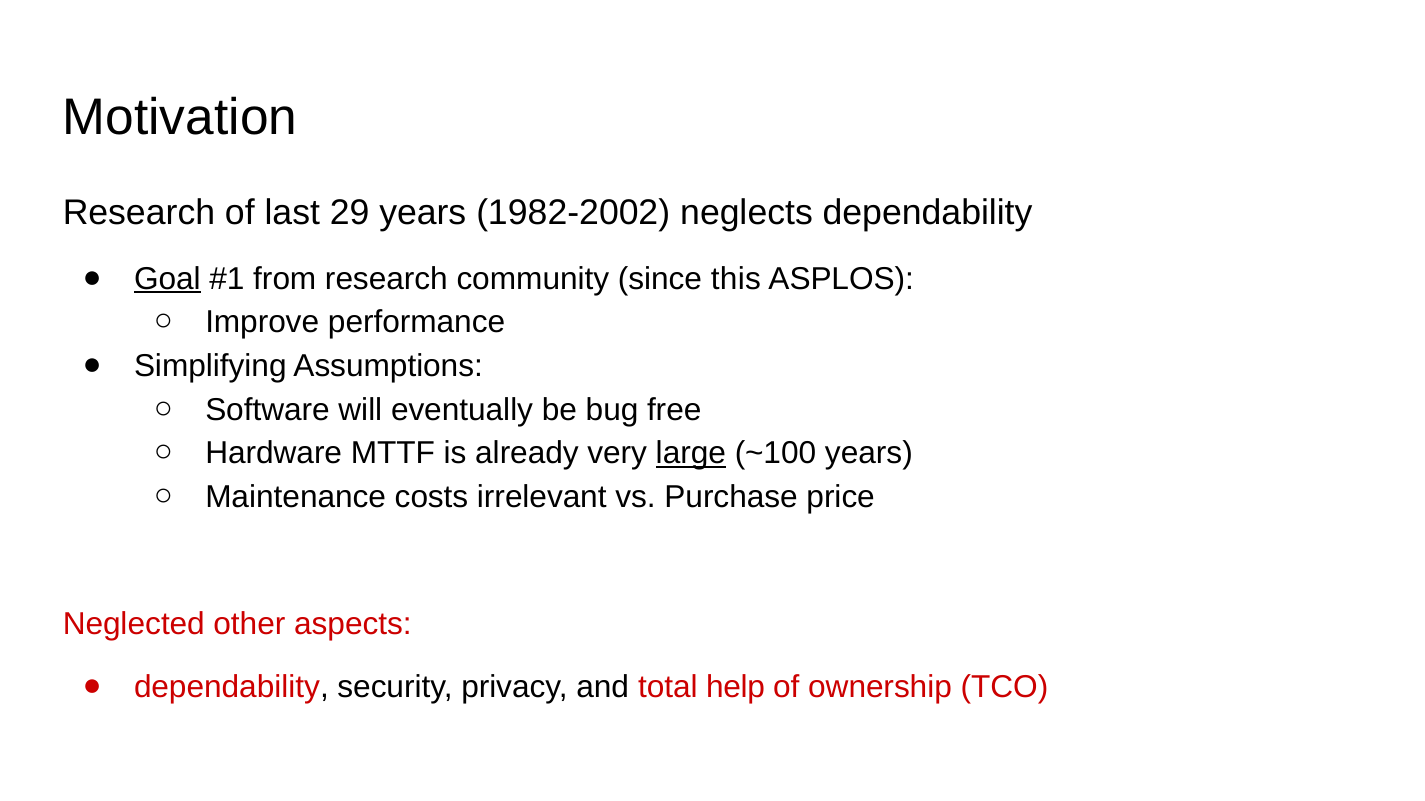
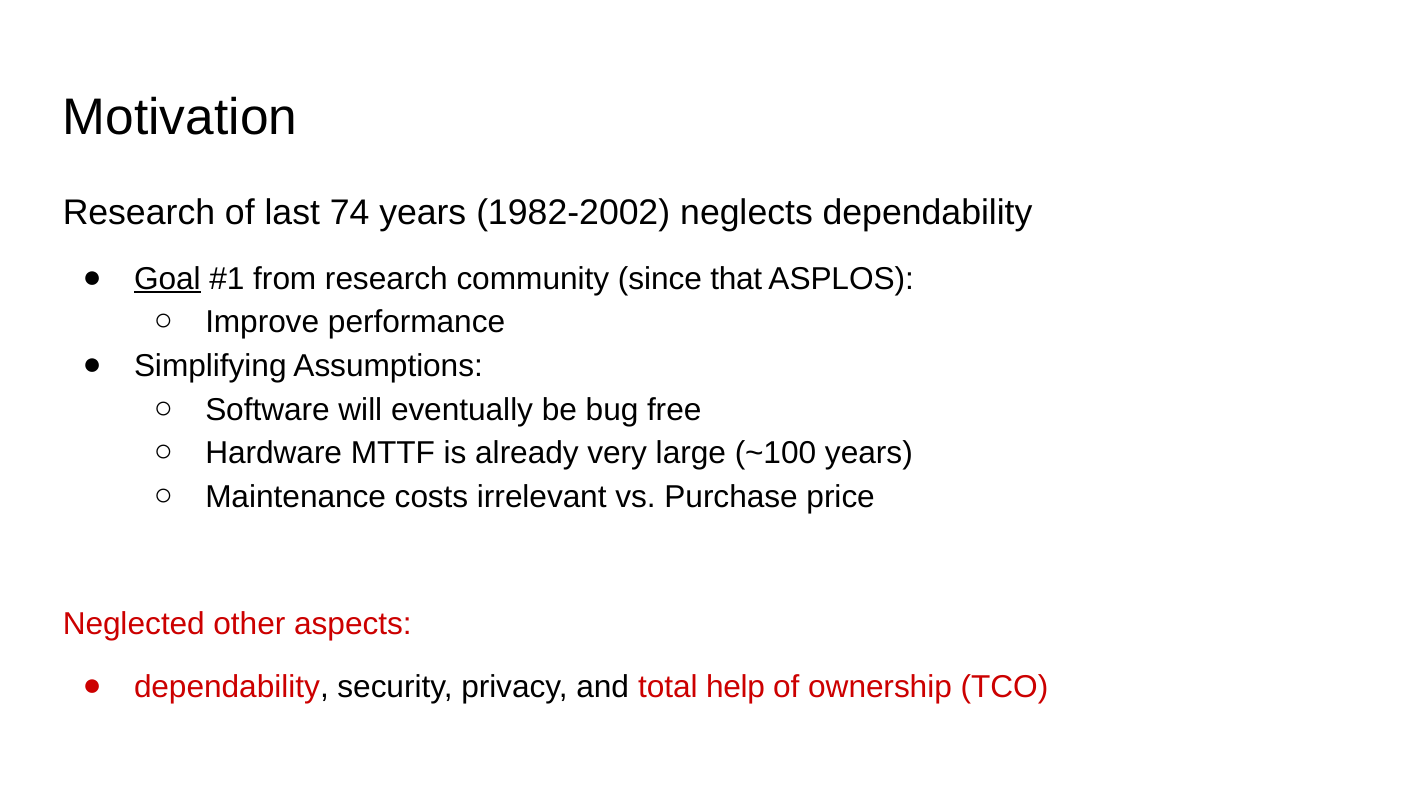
29: 29 -> 74
this: this -> that
large underline: present -> none
